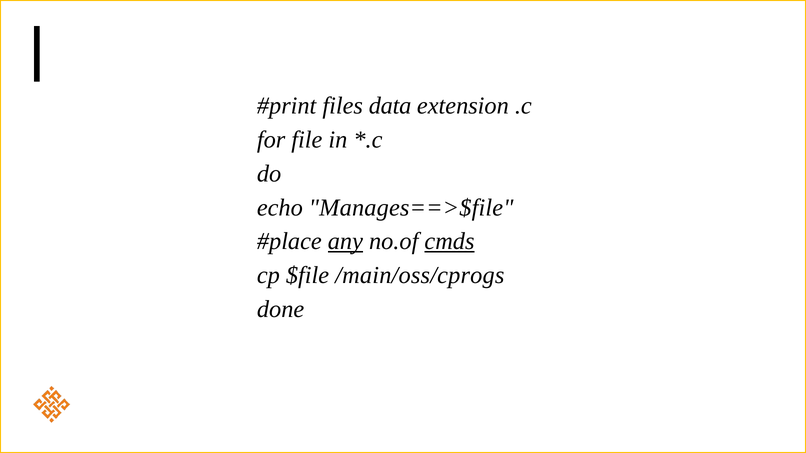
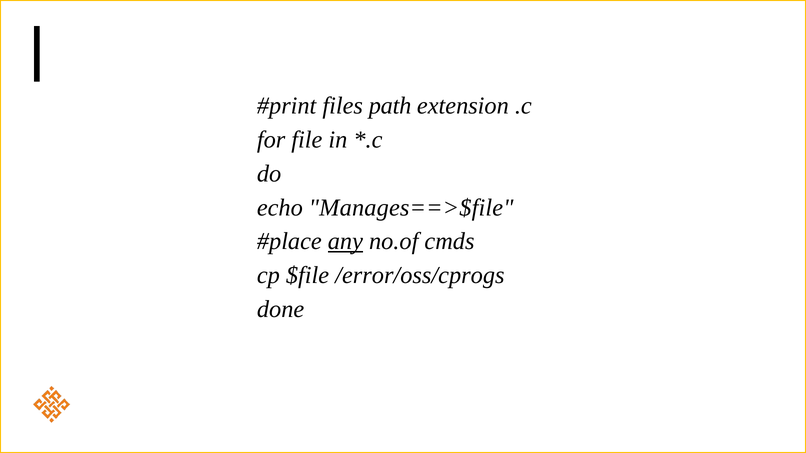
data: data -> path
cmds underline: present -> none
/main/oss/cprogs: /main/oss/cprogs -> /error/oss/cprogs
